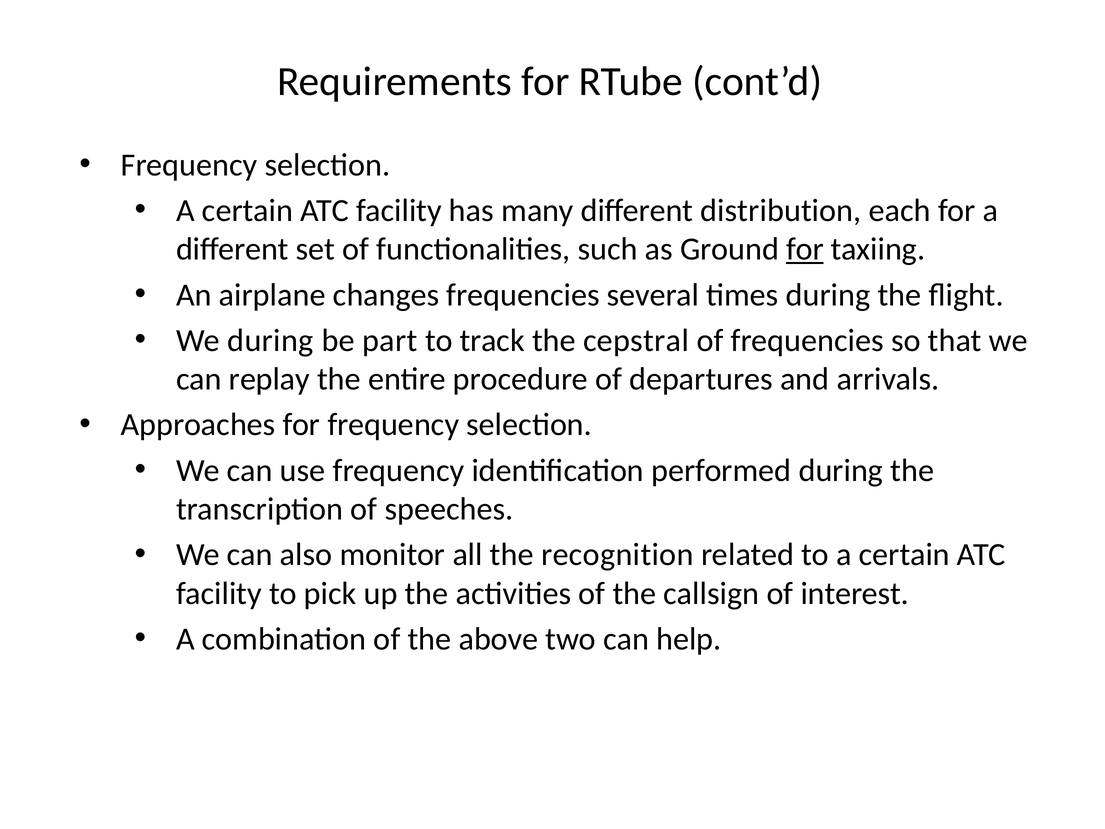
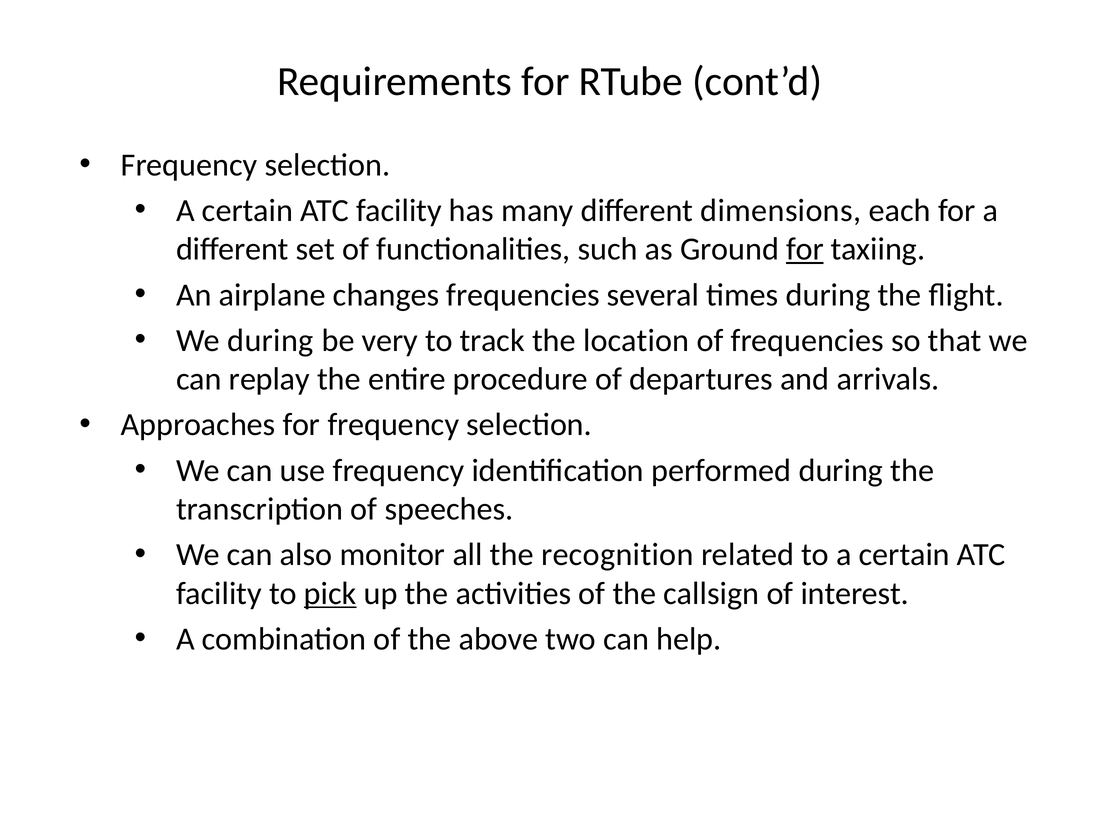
distribution: distribution -> dimensions
part: part -> very
cepstral: cepstral -> location
pick underline: none -> present
